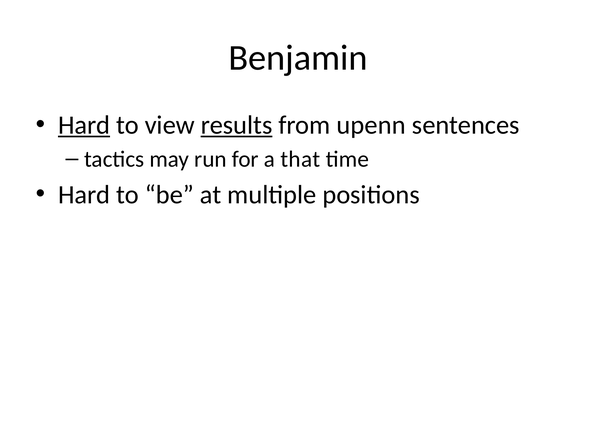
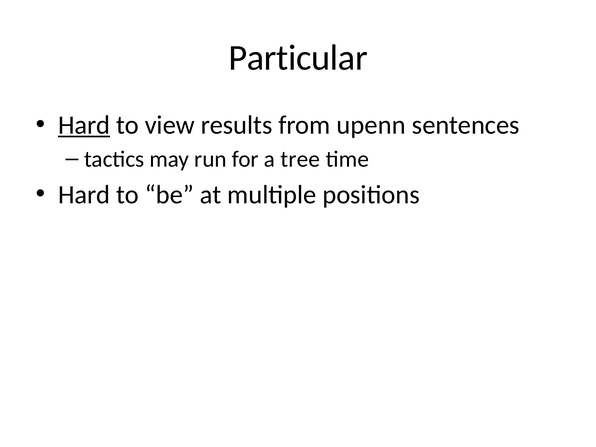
Benjamin: Benjamin -> Particular
results underline: present -> none
that: that -> tree
